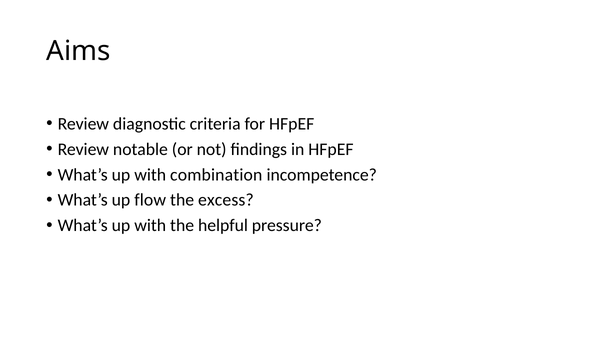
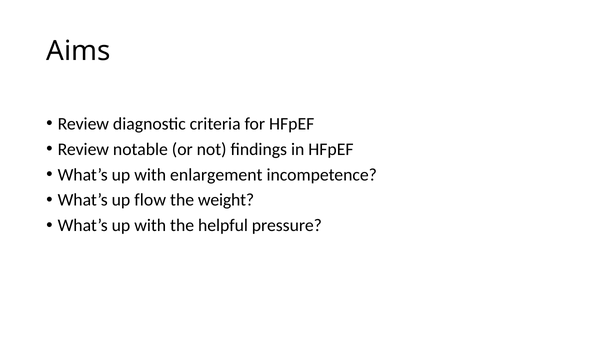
combination: combination -> enlargement
excess: excess -> weight
